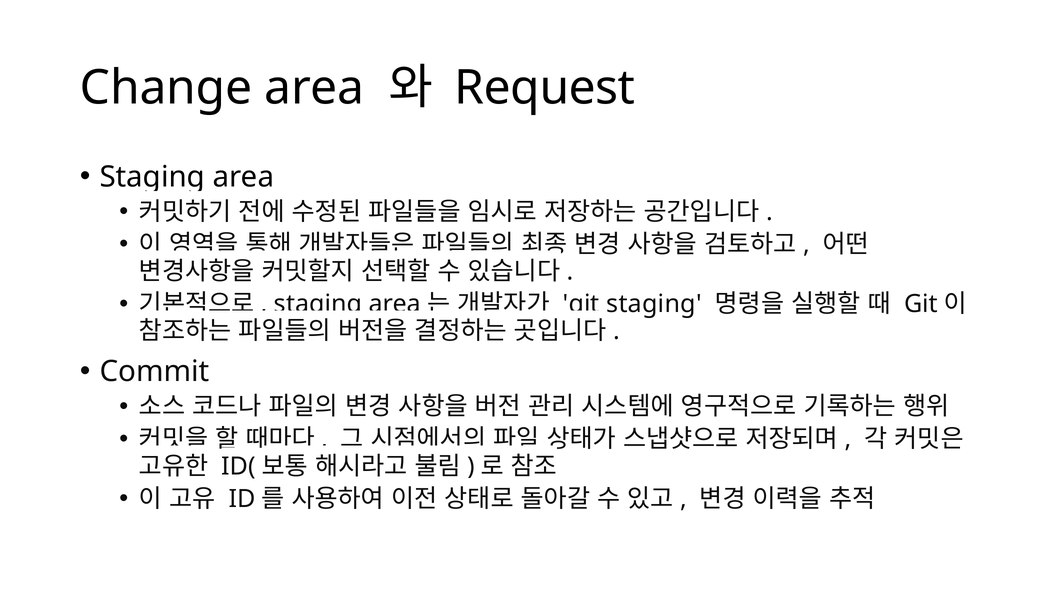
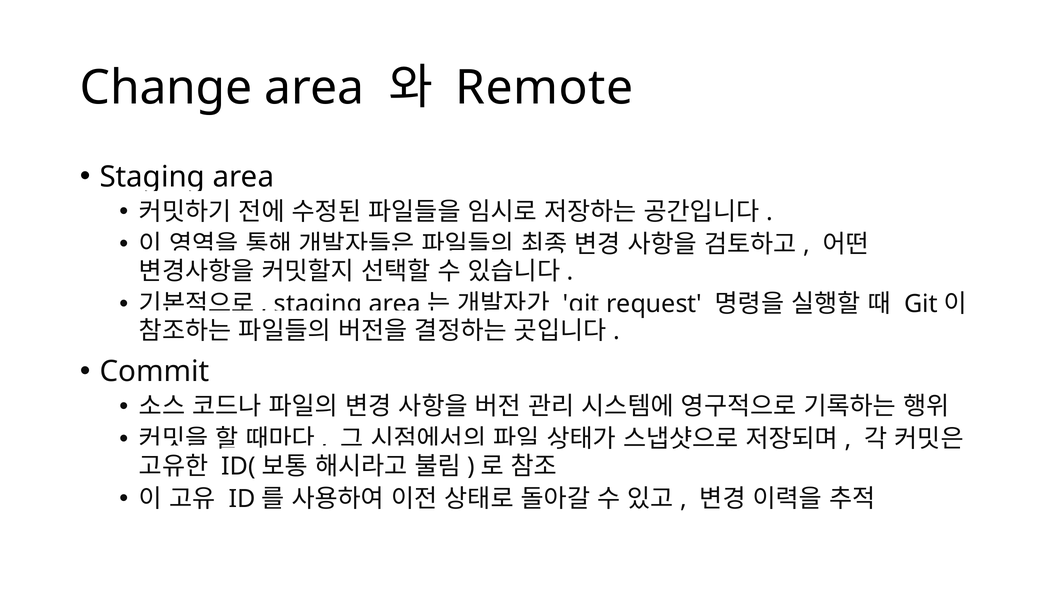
Request: Request -> Remote
staging at (654, 304): staging -> request
